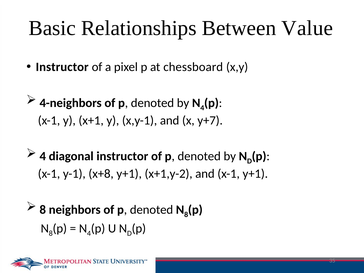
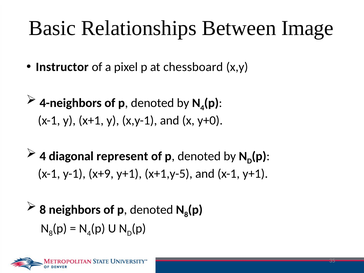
Value: Value -> Image
y+7: y+7 -> y+0
diagonal instructor: instructor -> represent
x+8: x+8 -> x+9
x+1,y-2: x+1,y-2 -> x+1,y-5
